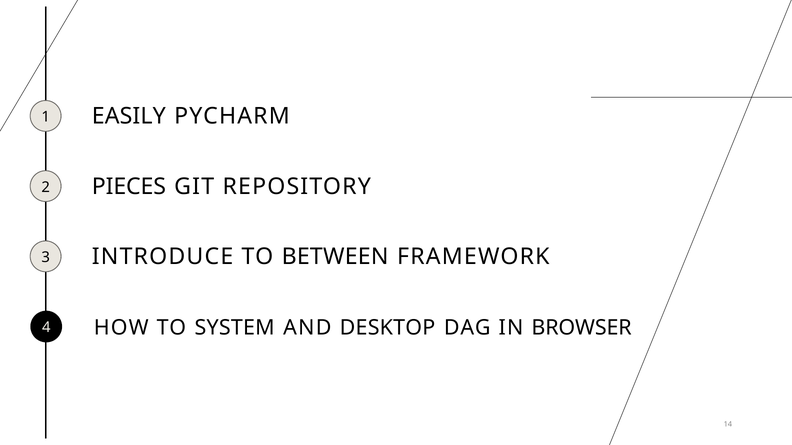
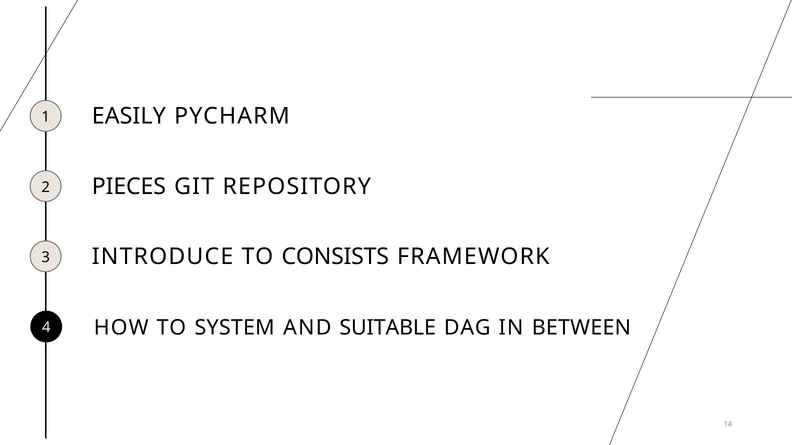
BETWEEN: BETWEEN -> CONSISTS
DESKTOP: DESKTOP -> SUITABLE
BROWSER: BROWSER -> BETWEEN
